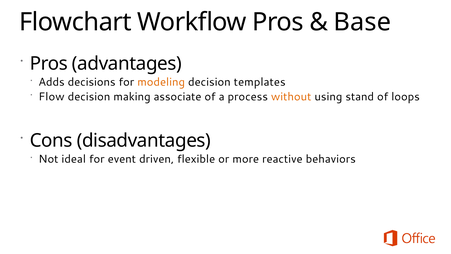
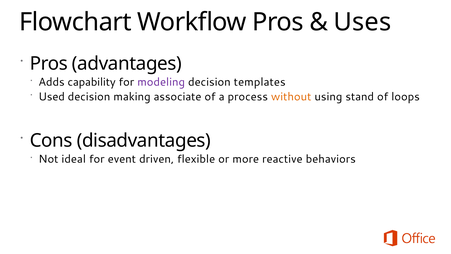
Base: Base -> Uses
decisions: decisions -> capability
modeling colour: orange -> purple
Flow: Flow -> Used
